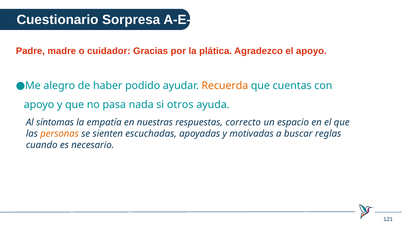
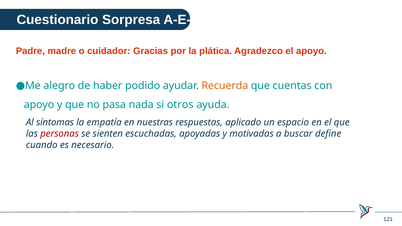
correcto: correcto -> aplicado
personas colour: orange -> red
reglas: reglas -> define
